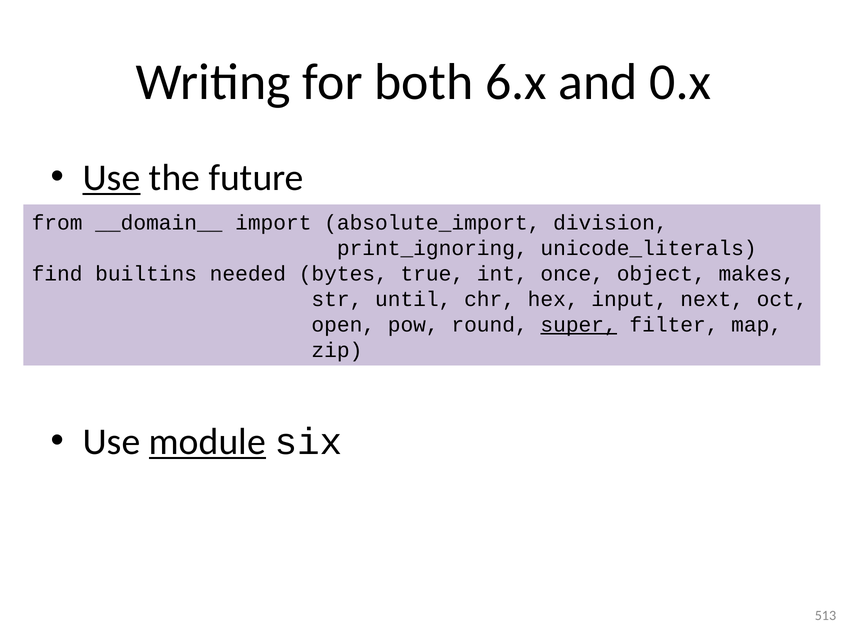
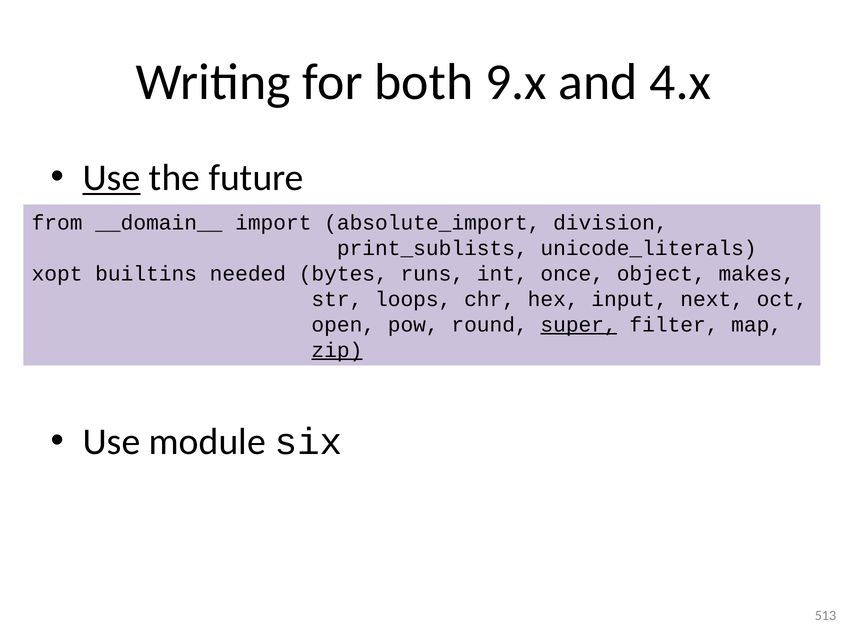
6.x: 6.x -> 9.x
0.x: 0.x -> 4.x
print_ignoring: print_ignoring -> print_sublists
find: find -> xopt
true: true -> runs
until: until -> loops
zip underline: none -> present
module underline: present -> none
